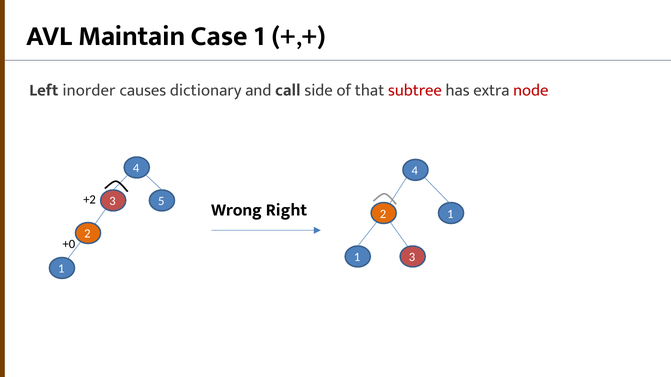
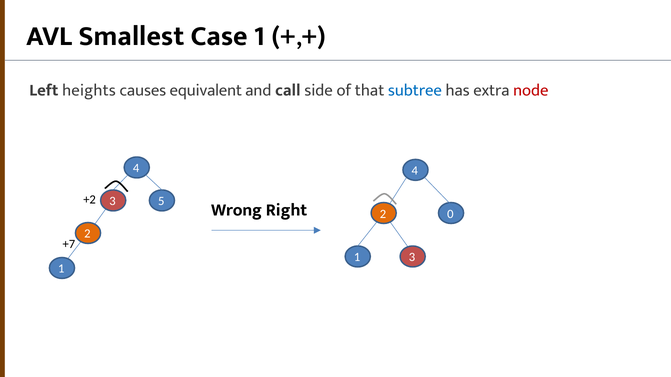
Maintain: Maintain -> Smallest
inorder: inorder -> heights
dictionary: dictionary -> equivalent
subtree colour: red -> blue
Right 1: 1 -> 0
+0: +0 -> +7
